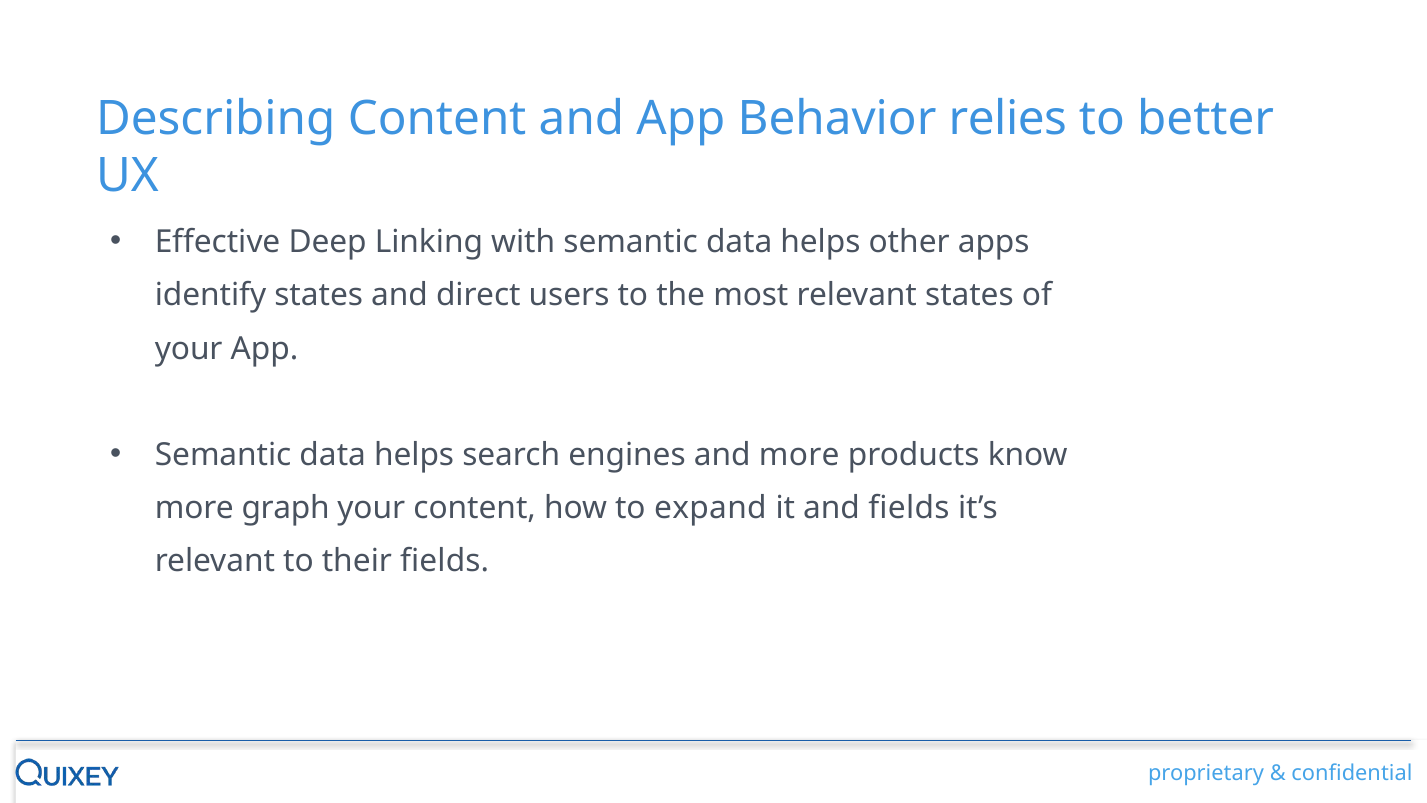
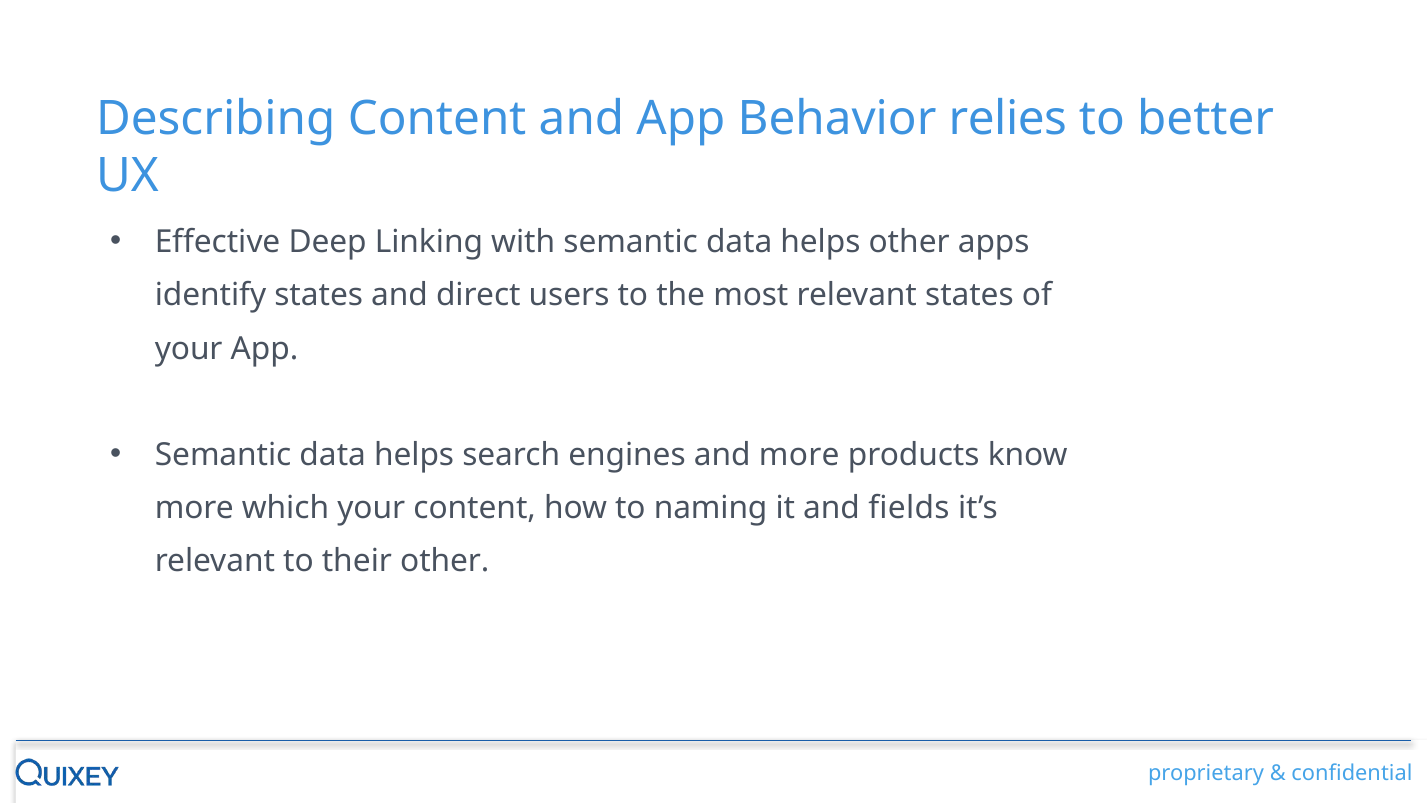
graph: graph -> which
expand: expand -> naming
their fields: fields -> other
